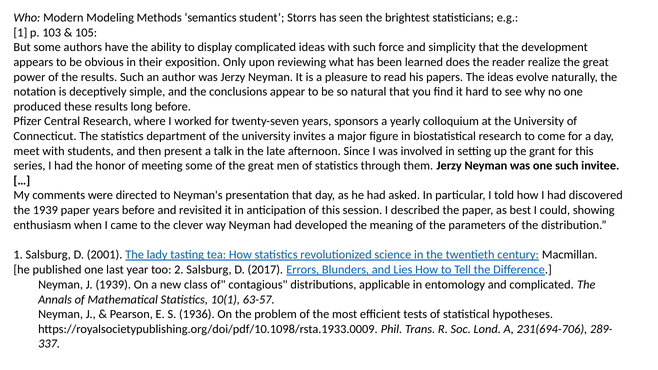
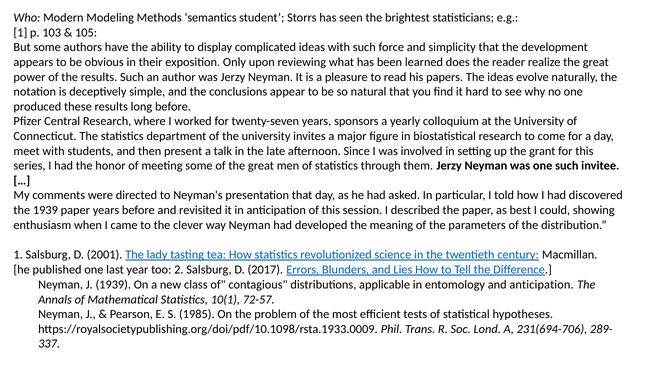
and complicated: complicated -> anticipation
63-57: 63-57 -> 72-57
1936: 1936 -> 1985
